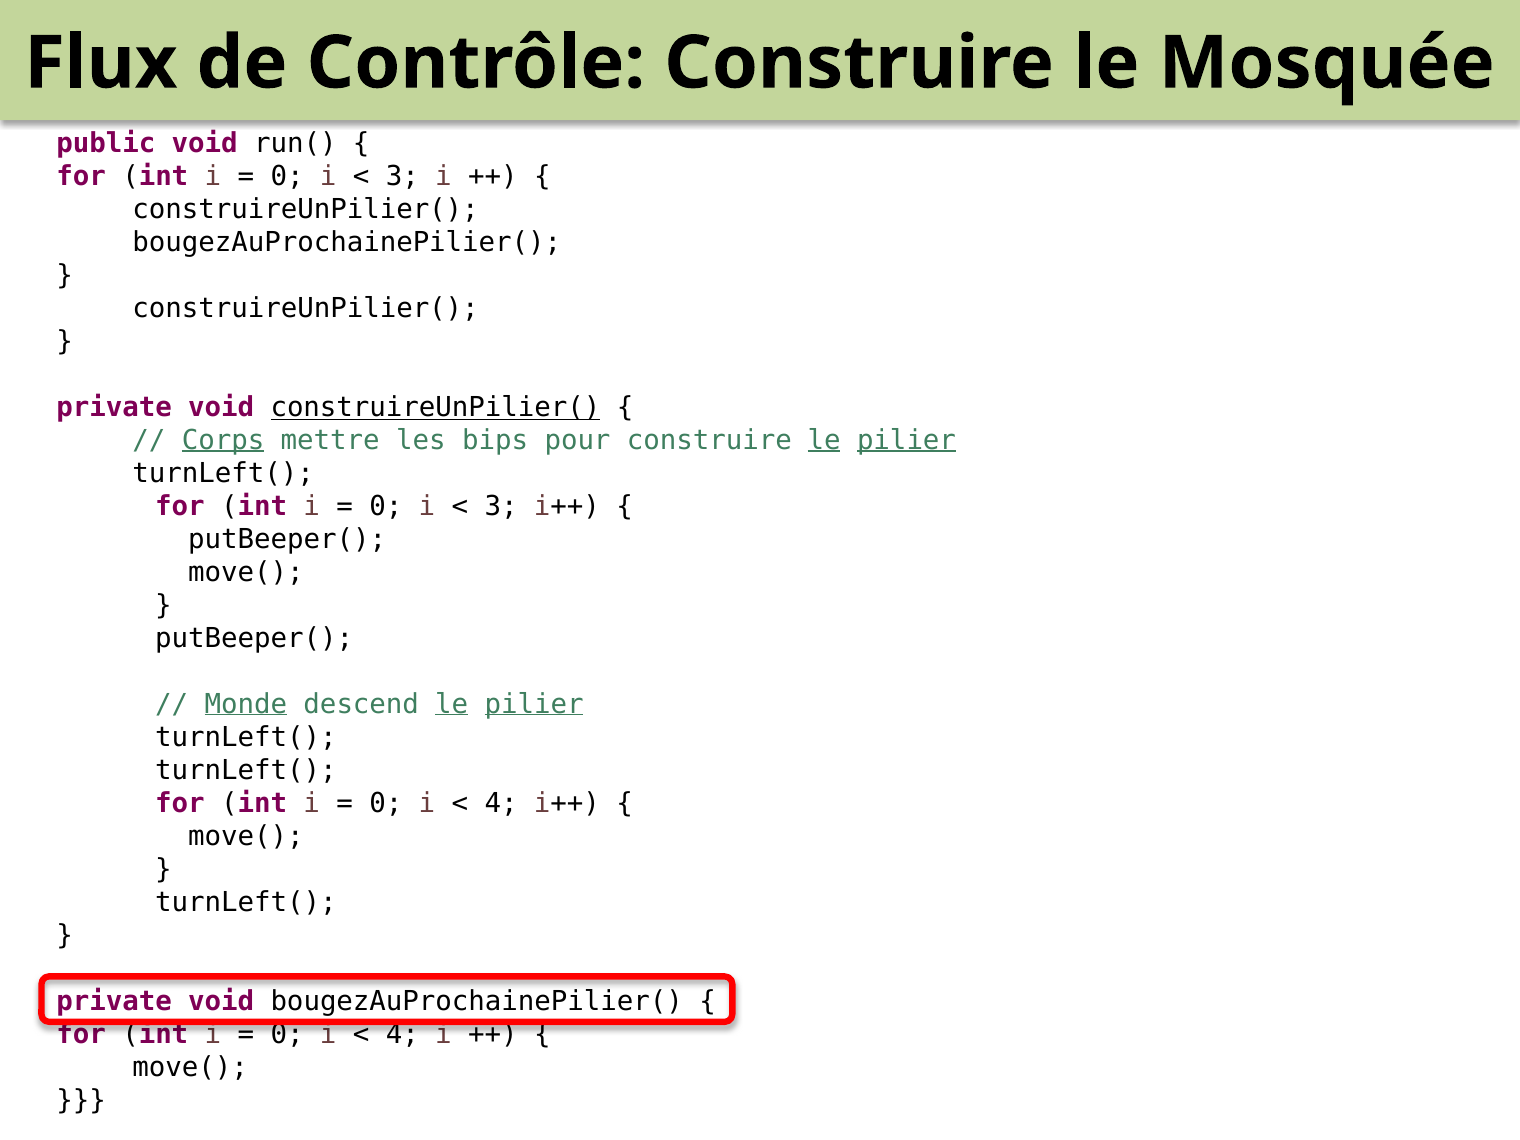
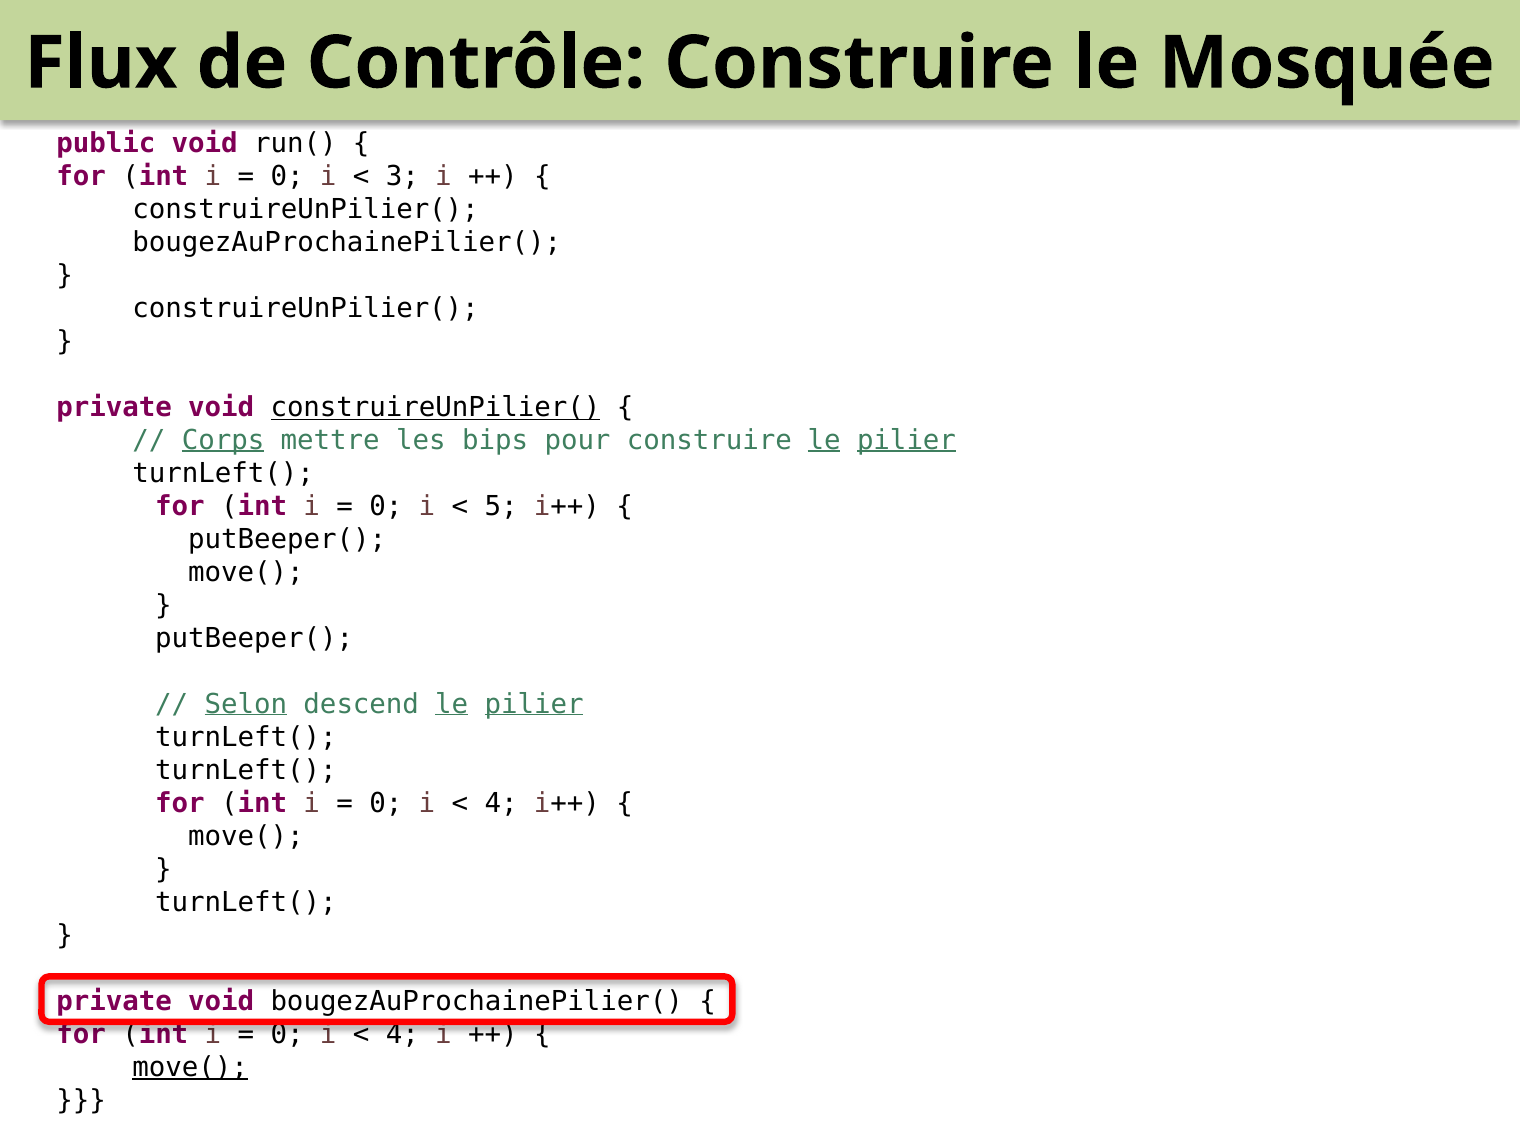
3 at (501, 507): 3 -> 5
Monde: Monde -> Selon
move( at (190, 1067) underline: none -> present
